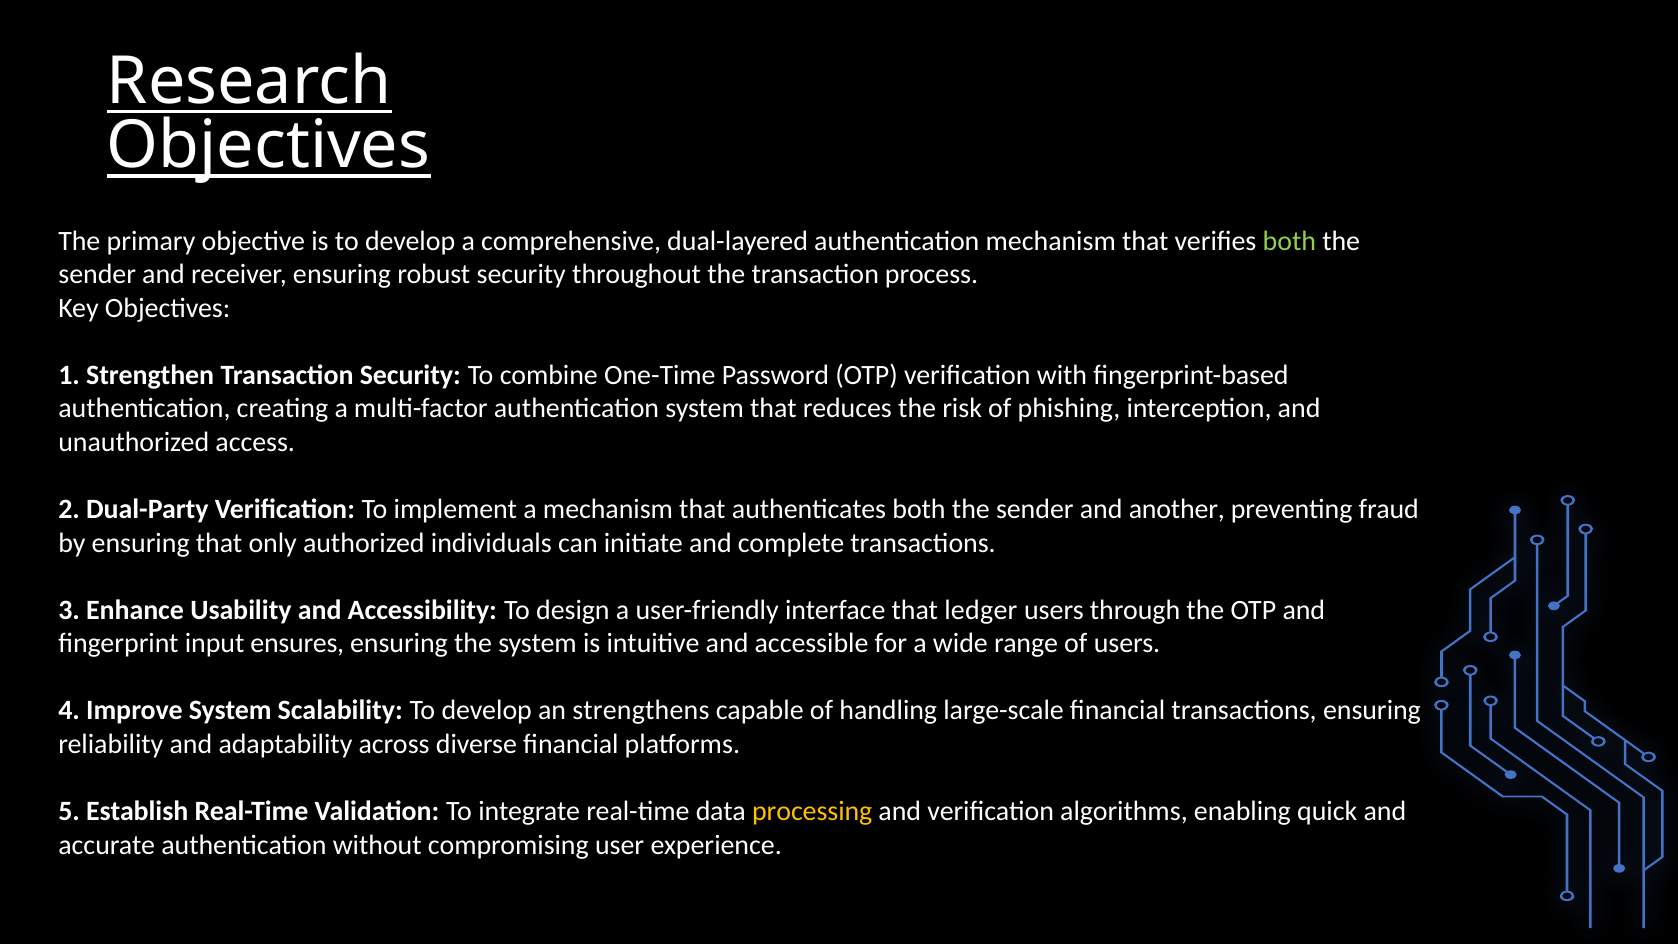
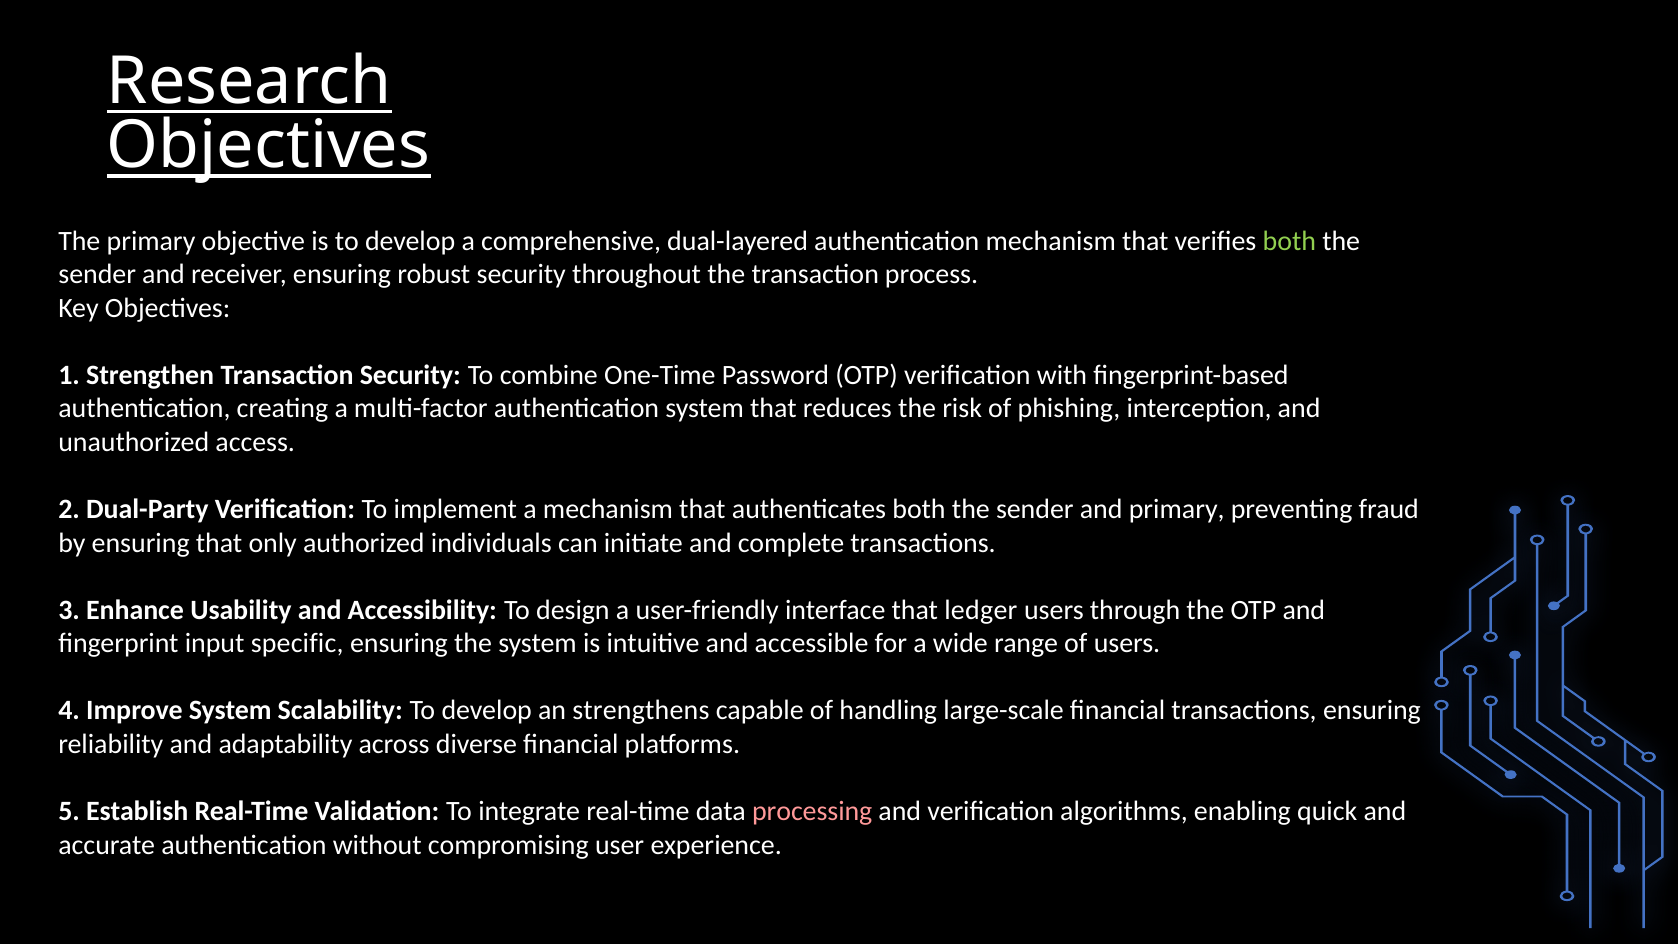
and another: another -> primary
ensures: ensures -> specific
processing colour: yellow -> pink
